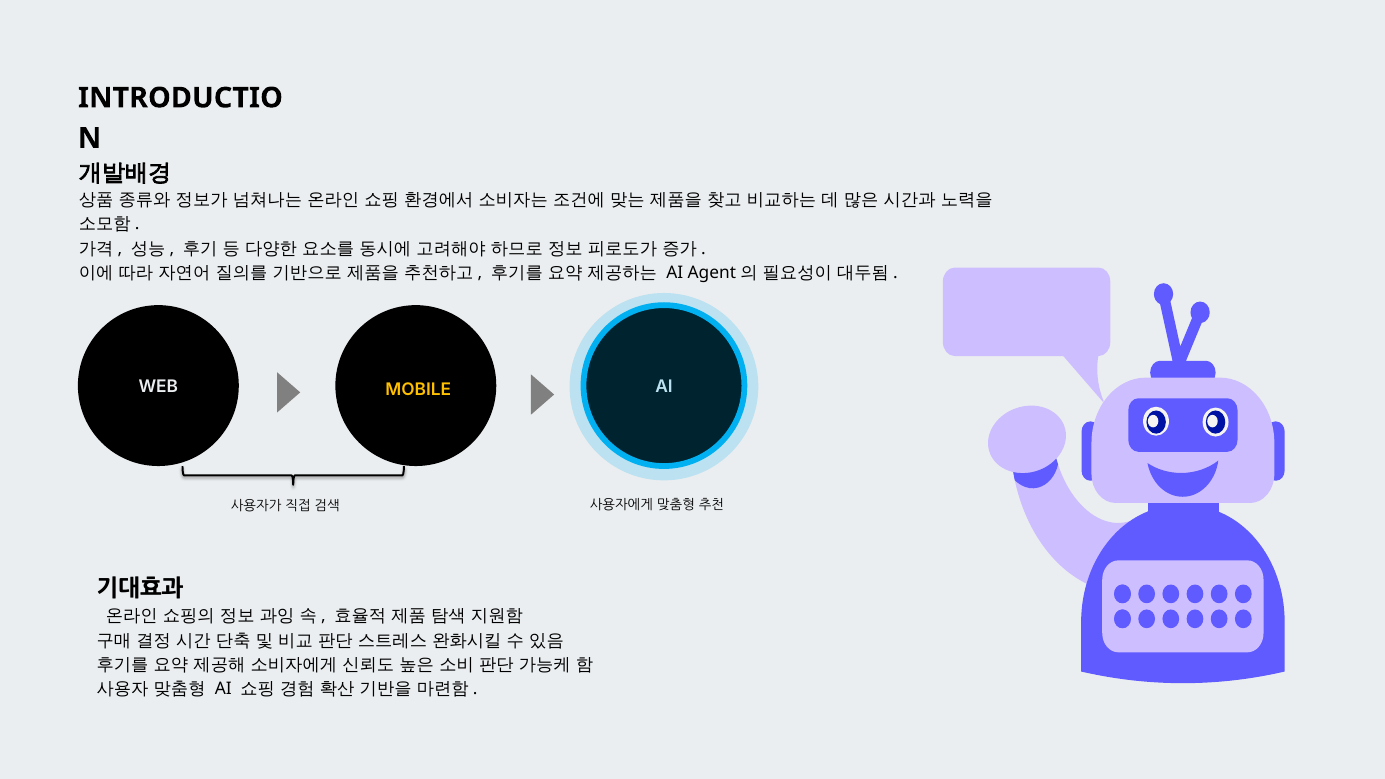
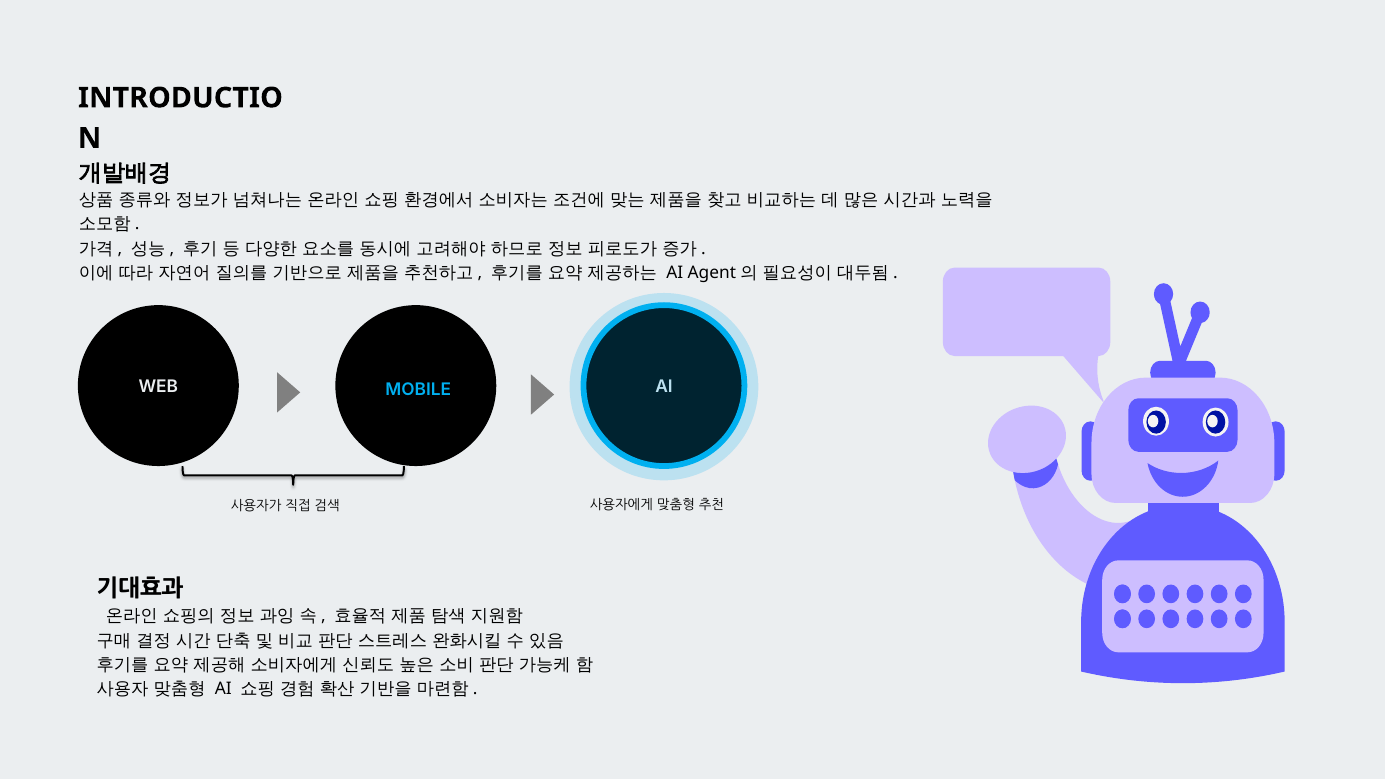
MOBILE colour: yellow -> light blue
